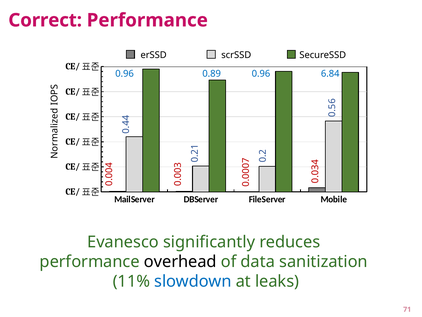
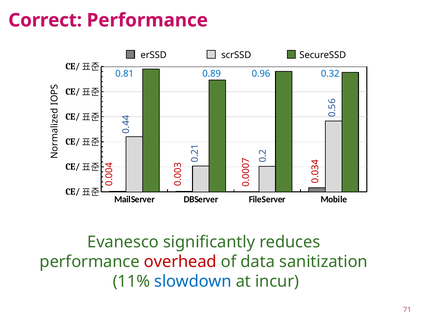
0.96 at (125, 74): 0.96 -> 0.81
6.84: 6.84 -> 0.32
overhead colour: black -> red
leaks: leaks -> incur
